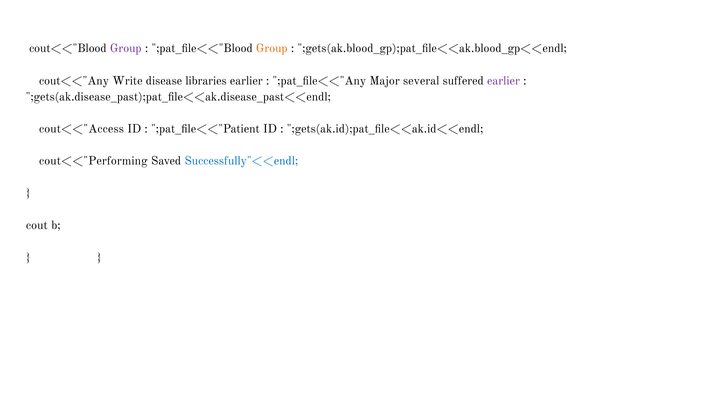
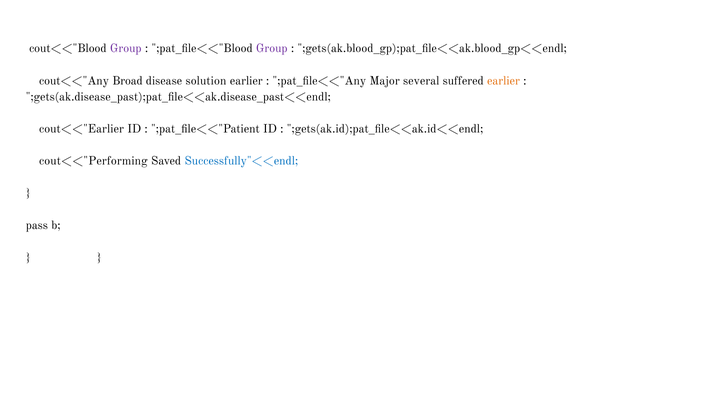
Group at (272, 49) colour: orange -> purple
Write: Write -> Broad
libraries: libraries -> solution
earlier at (503, 81) colour: purple -> orange
cout<<"Access: cout<<"Access -> cout<<"Earlier
cout: cout -> pass
